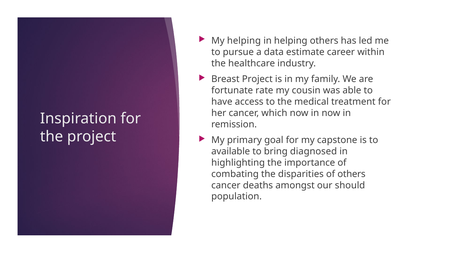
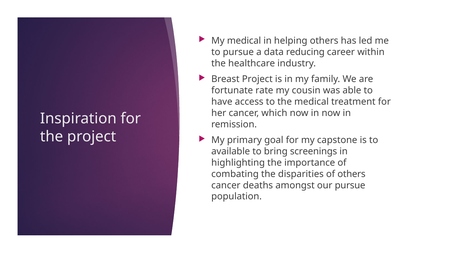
My helping: helping -> medical
estimate: estimate -> reducing
diagnosed: diagnosed -> screenings
our should: should -> pursue
